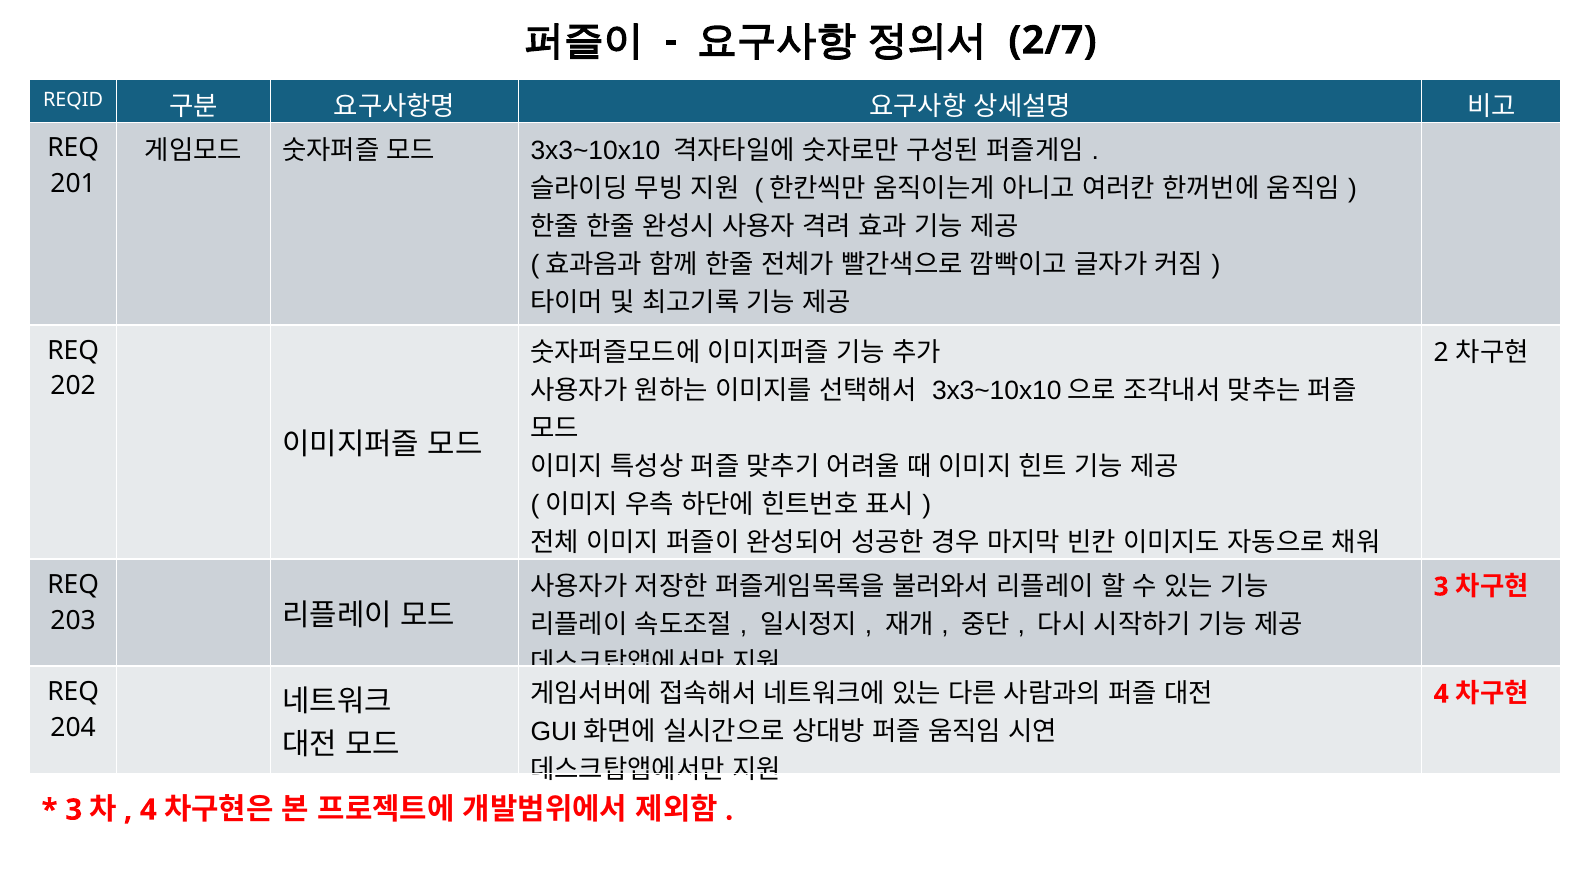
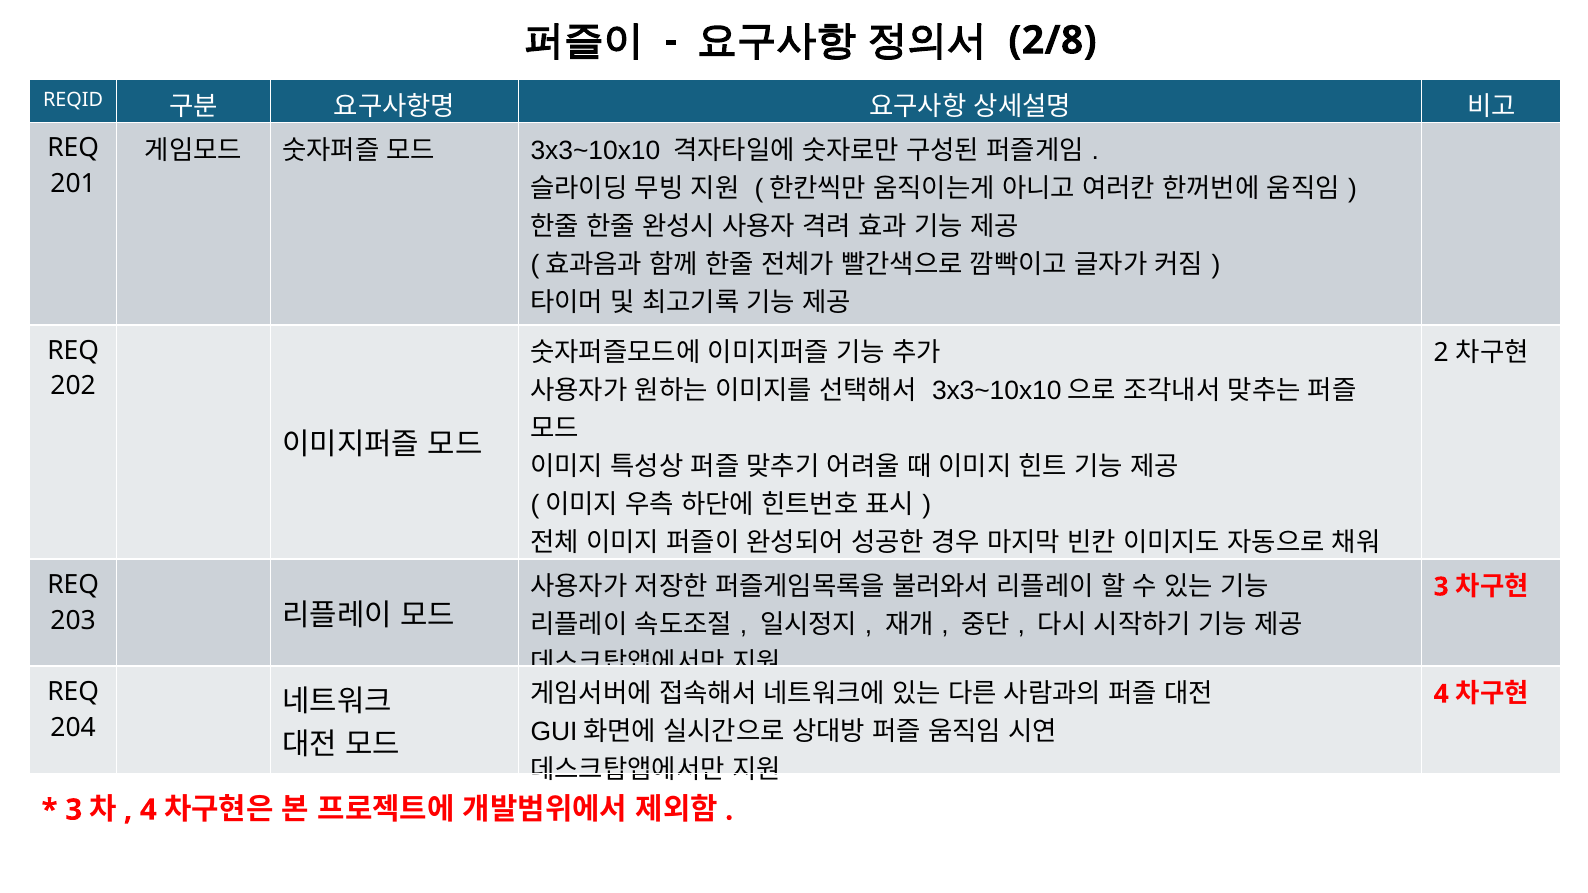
2/7: 2/7 -> 2/8
